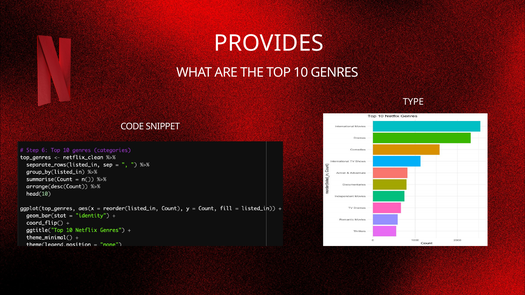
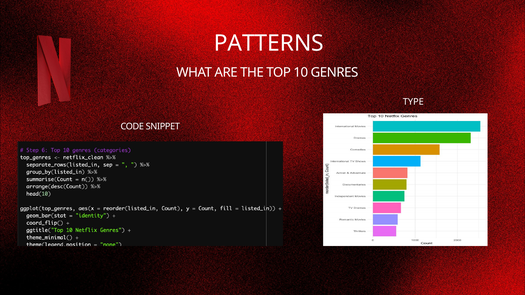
PROVIDES: PROVIDES -> PATTERNS
